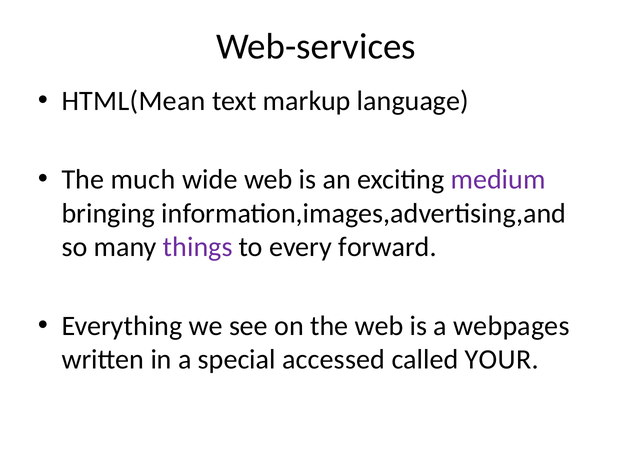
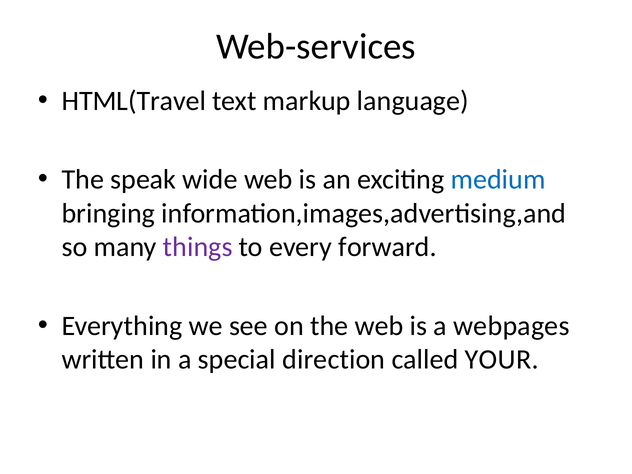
HTML(Mean: HTML(Mean -> HTML(Travel
much: much -> speak
medium colour: purple -> blue
accessed: accessed -> direction
